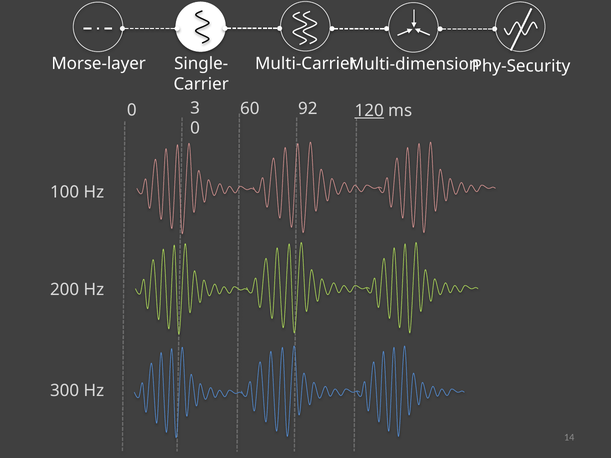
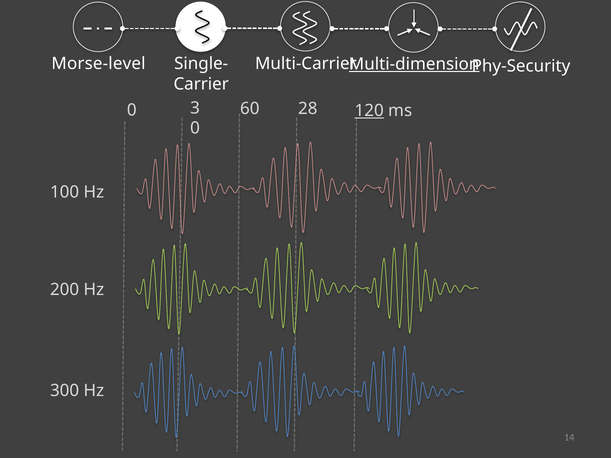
Morse-layer: Morse-layer -> Morse-level
Multi-dimension underline: none -> present
92: 92 -> 28
